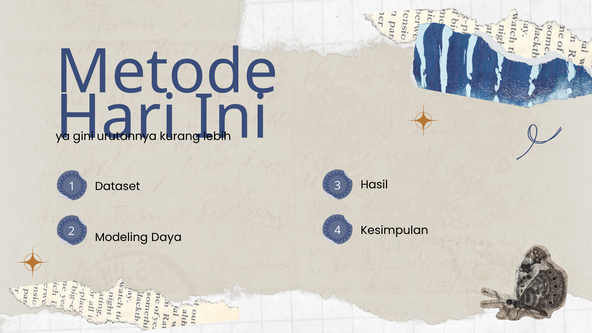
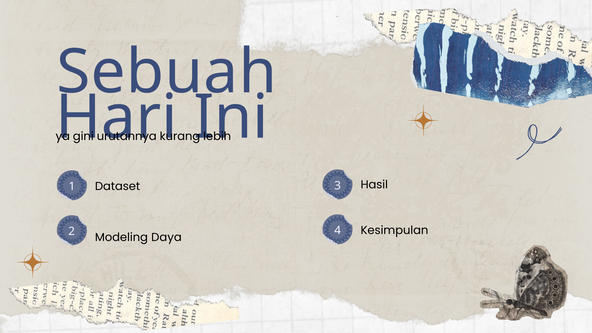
Metode: Metode -> Sebuah
